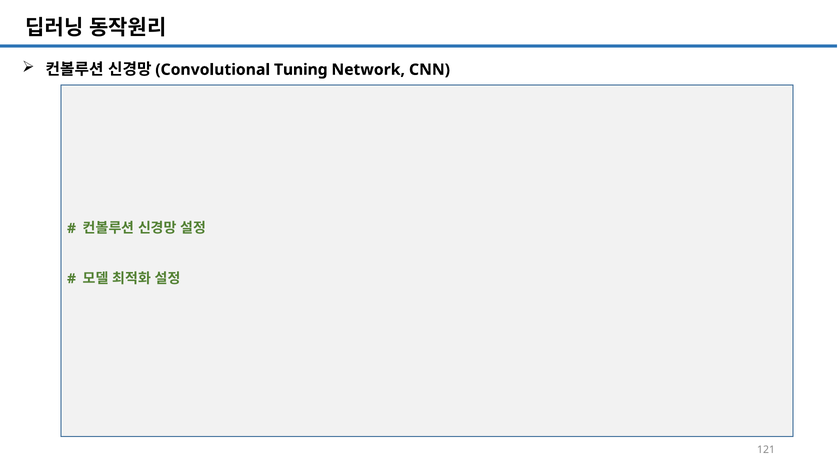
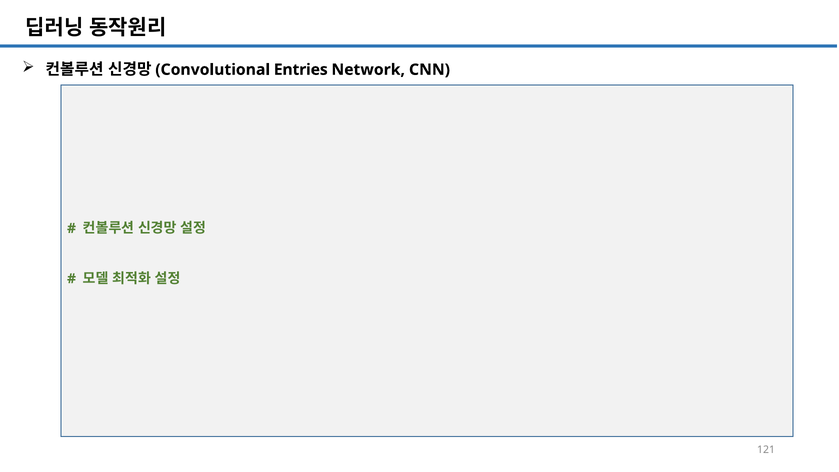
Tuning: Tuning -> Entries
